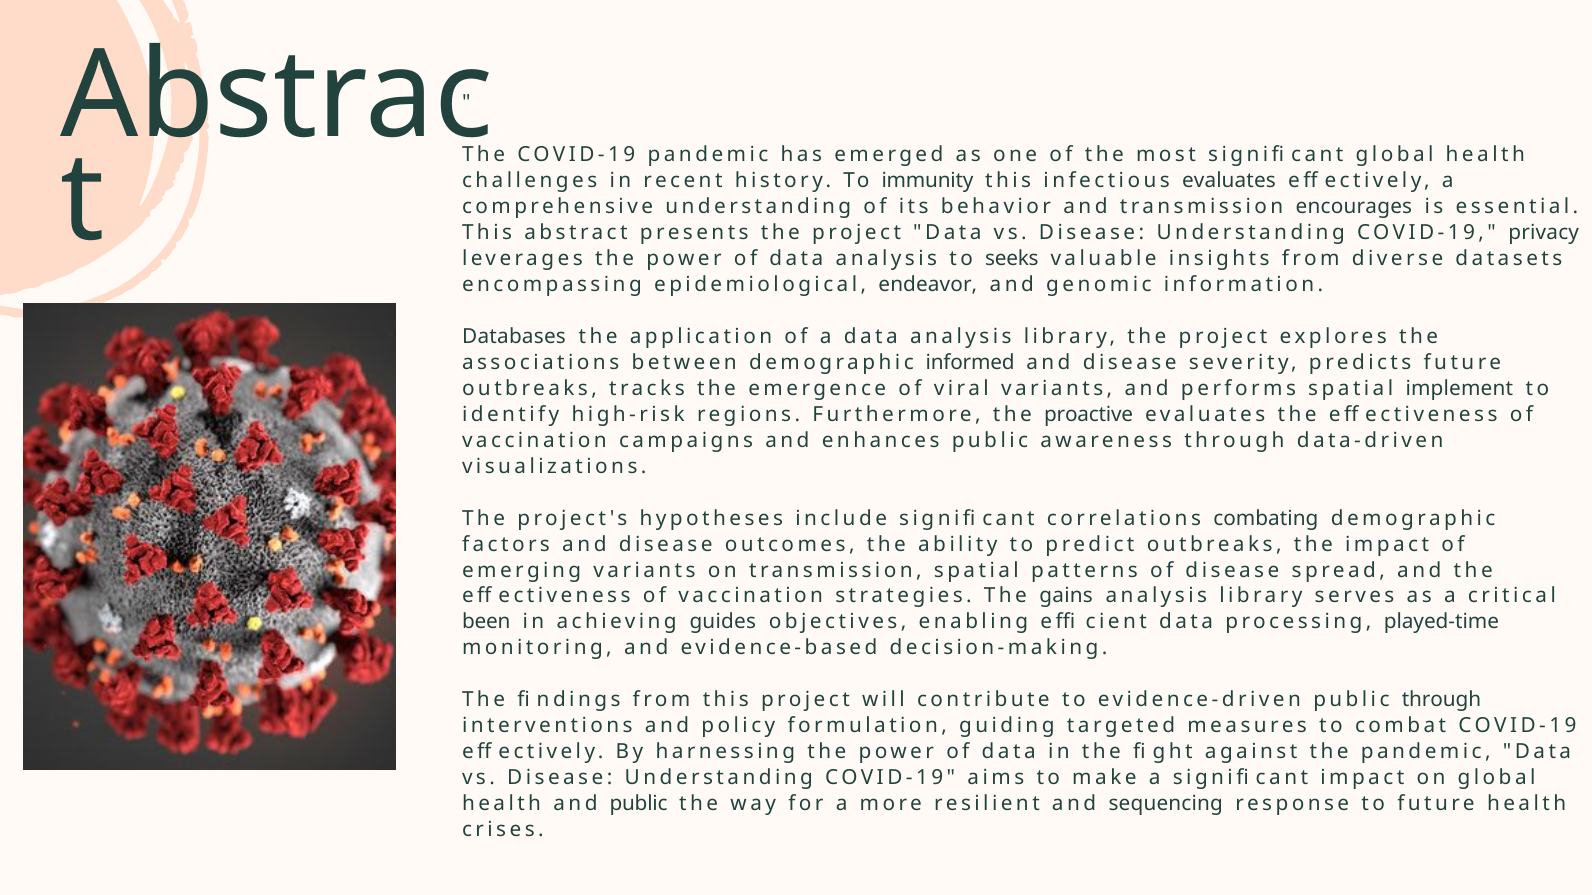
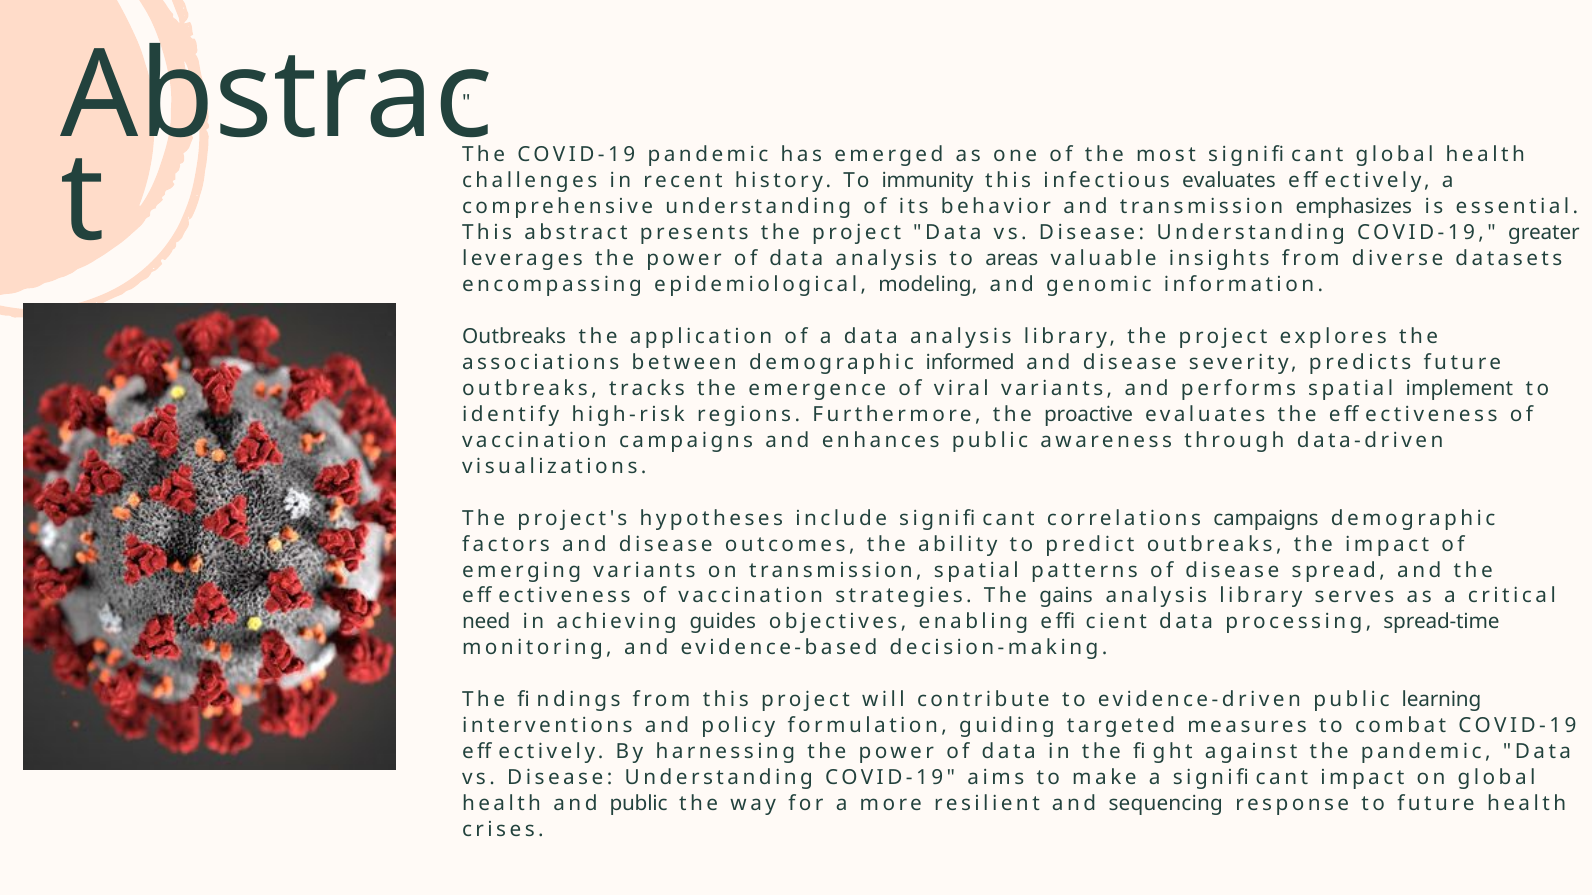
encourages: encourages -> emphasizes
privacy: privacy -> greater
seeks: seeks -> areas
endeavor: endeavor -> modeling
Databases at (514, 337): Databases -> Outbreaks
correlations combating: combating -> campaigns
been: been -> need
played-time: played-time -> spread-time
public through: through -> learning
